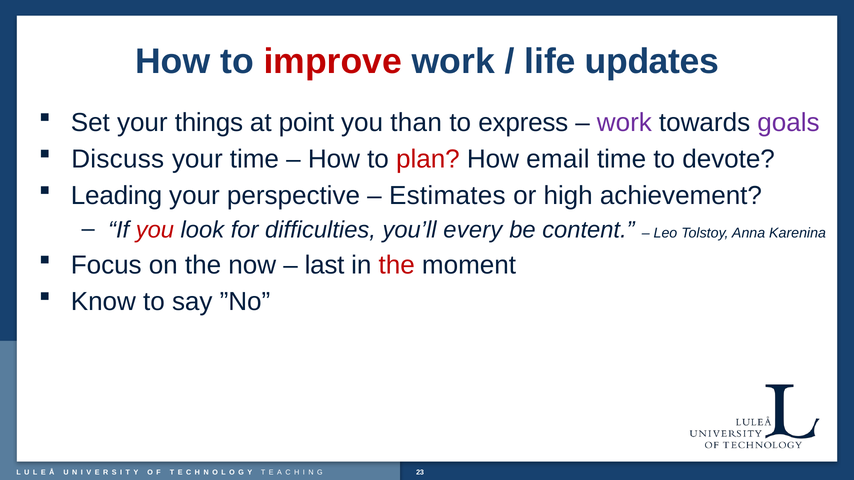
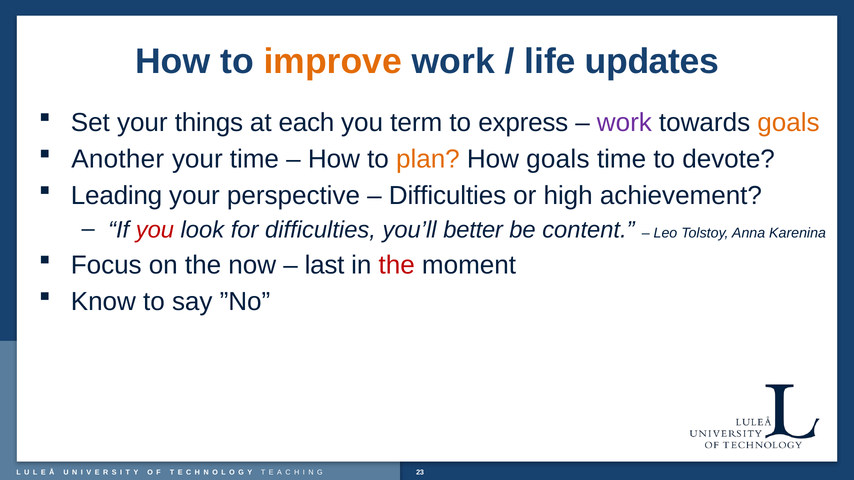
improve colour: red -> orange
point: point -> each
than: than -> term
goals at (788, 123) colour: purple -> orange
Discuss: Discuss -> Another
plan colour: red -> orange
How email: email -> goals
Estimates at (447, 196): Estimates -> Difficulties
every: every -> better
